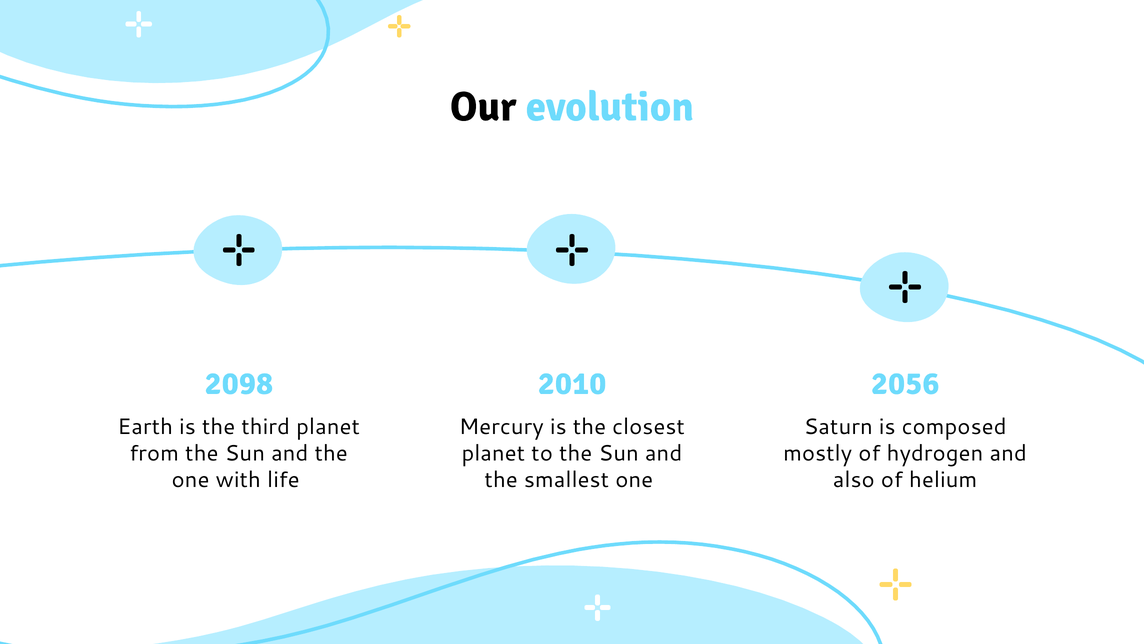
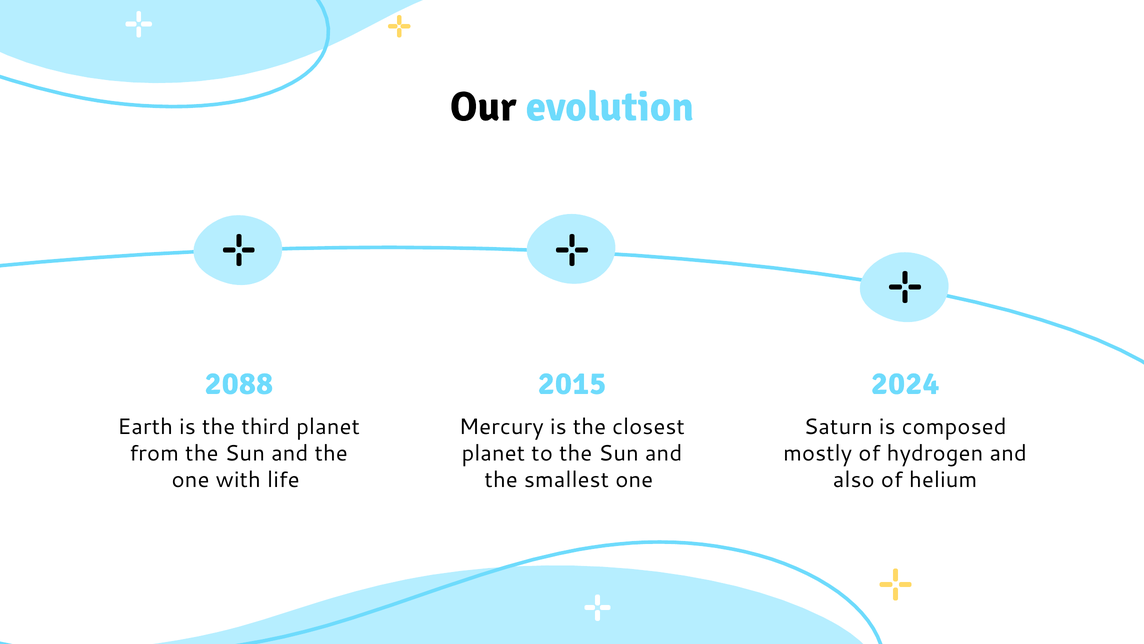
2098: 2098 -> 2088
2010: 2010 -> 2015
2056: 2056 -> 2024
